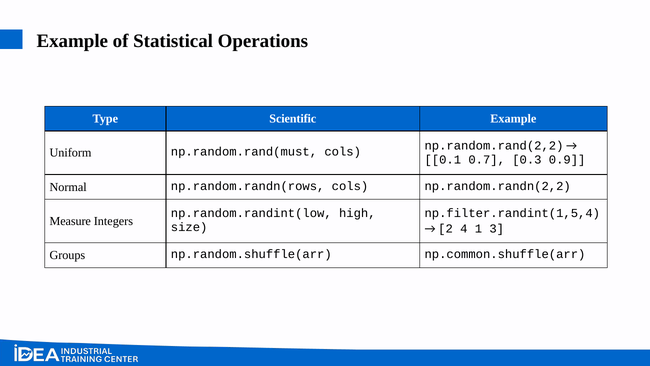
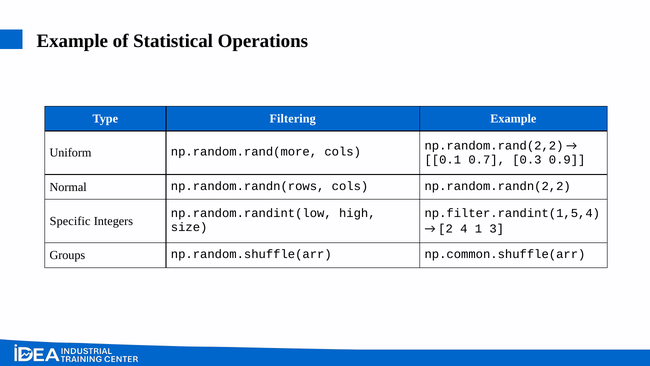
Scientific: Scientific -> Filtering
np.random.rand(must: np.random.rand(must -> np.random.rand(more
Measure: Measure -> Specific
